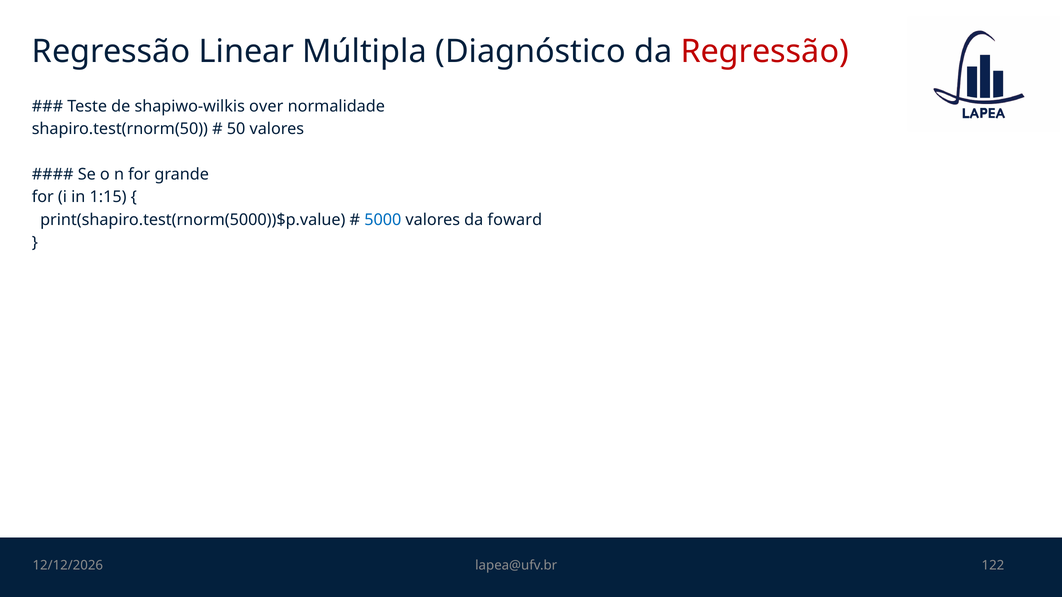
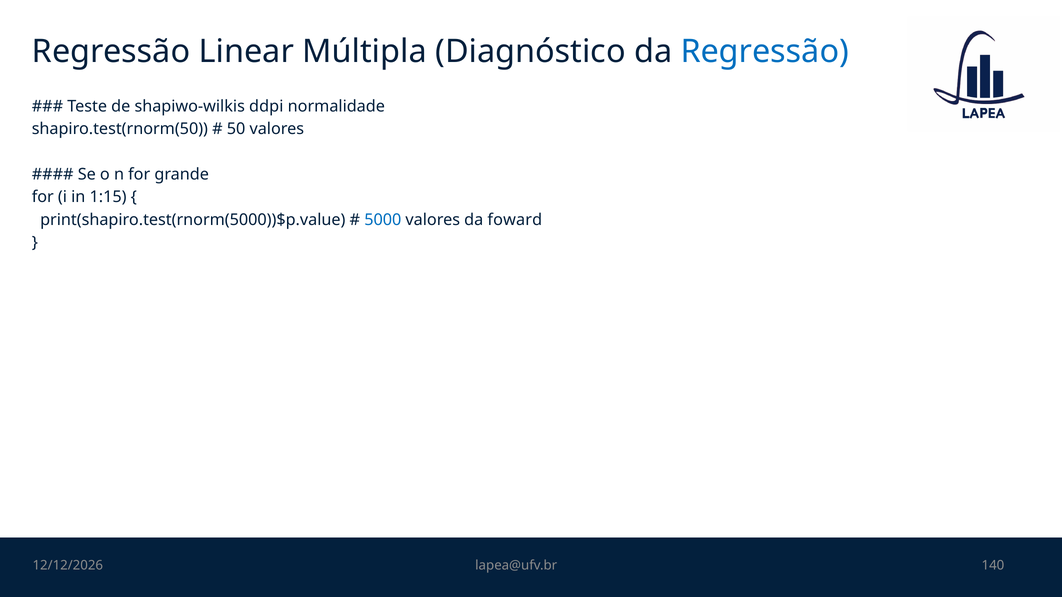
Regressão at (765, 51) colour: red -> blue
over: over -> ddpi
122: 122 -> 140
